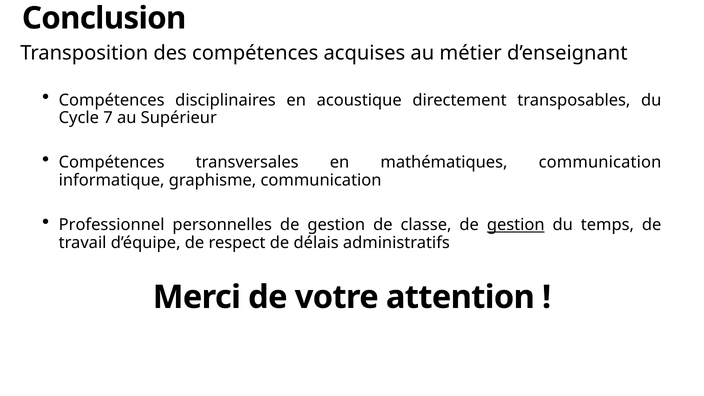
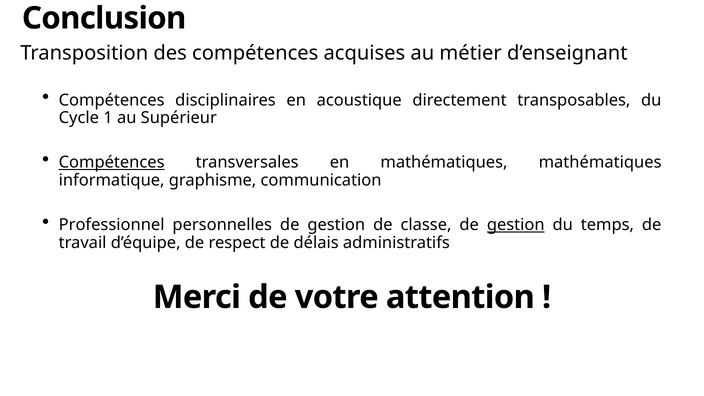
7: 7 -> 1
Compétences at (112, 162) underline: none -> present
mathématiques communication: communication -> mathématiques
